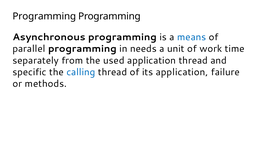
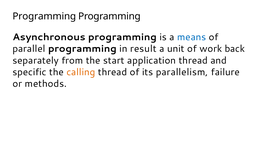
needs: needs -> result
time: time -> back
used: used -> start
calling colour: blue -> orange
its application: application -> parallelism
